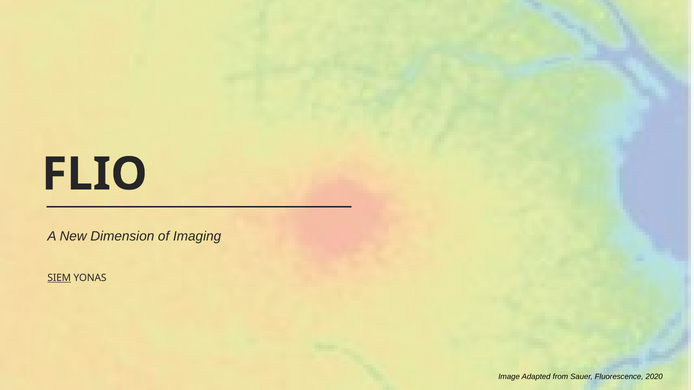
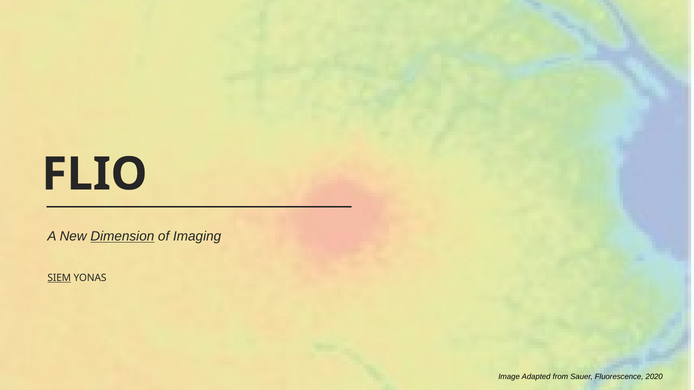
Dimension underline: none -> present
